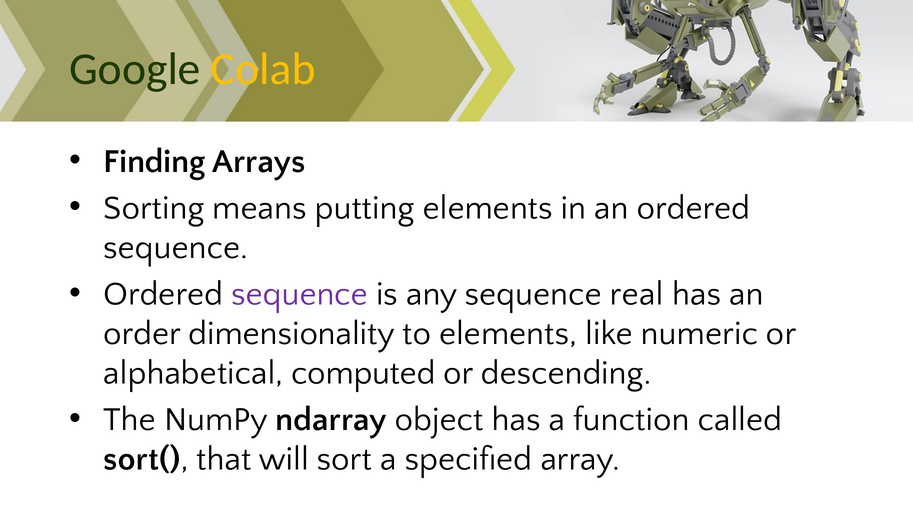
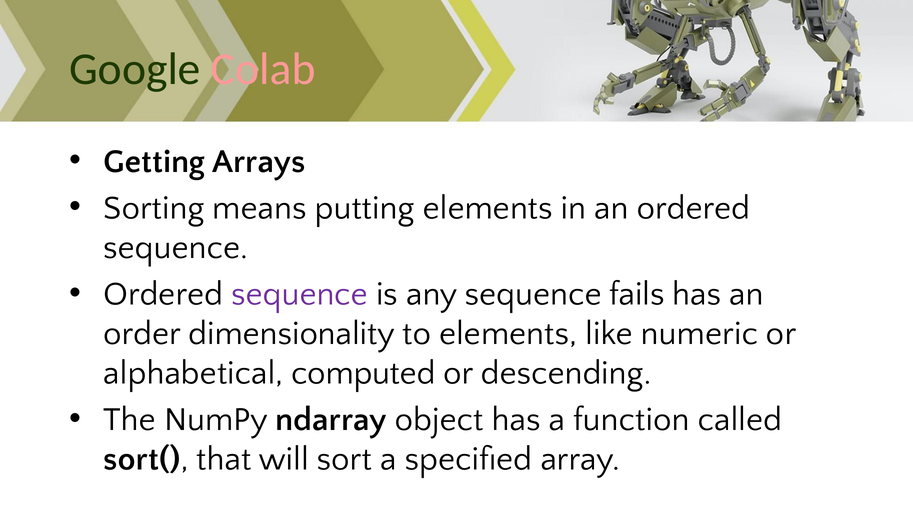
Colab colour: yellow -> pink
Finding: Finding -> Getting
real: real -> fails
